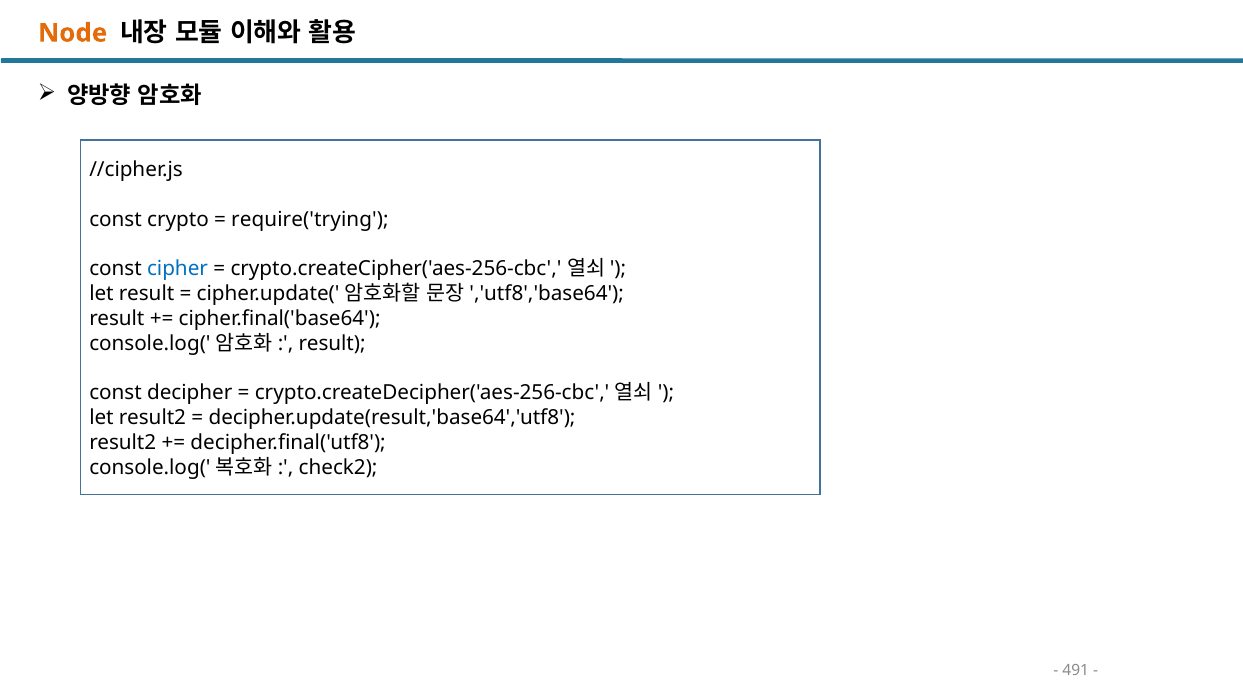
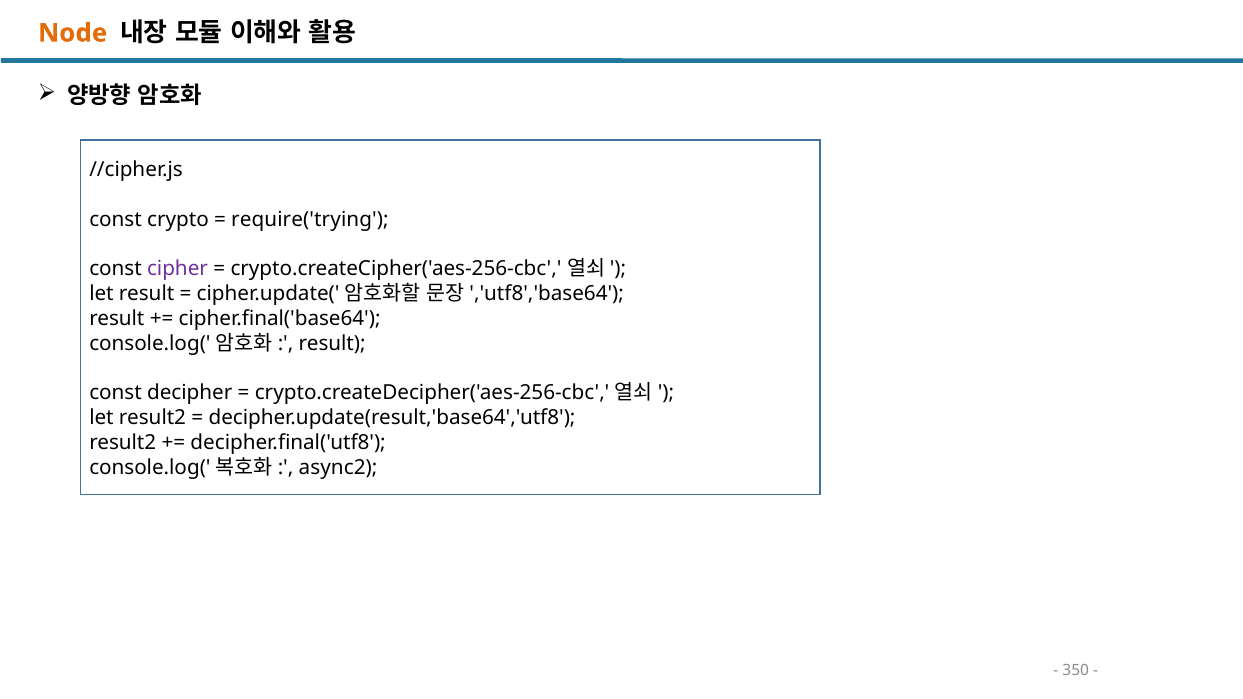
cipher colour: blue -> purple
check2: check2 -> async2
491: 491 -> 350
